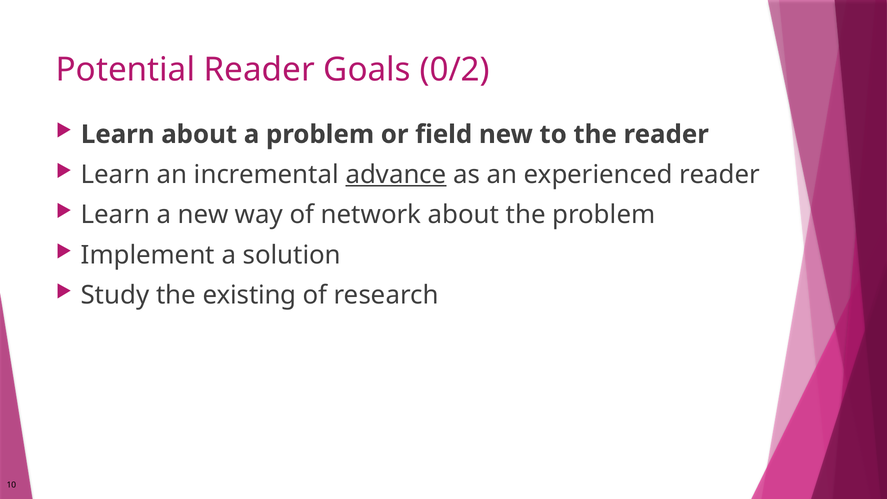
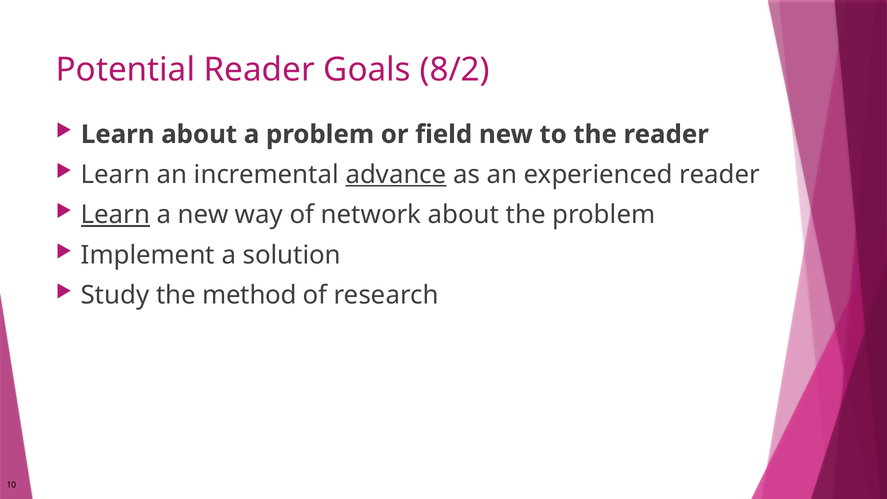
0/2: 0/2 -> 8/2
Learn at (115, 215) underline: none -> present
existing: existing -> method
